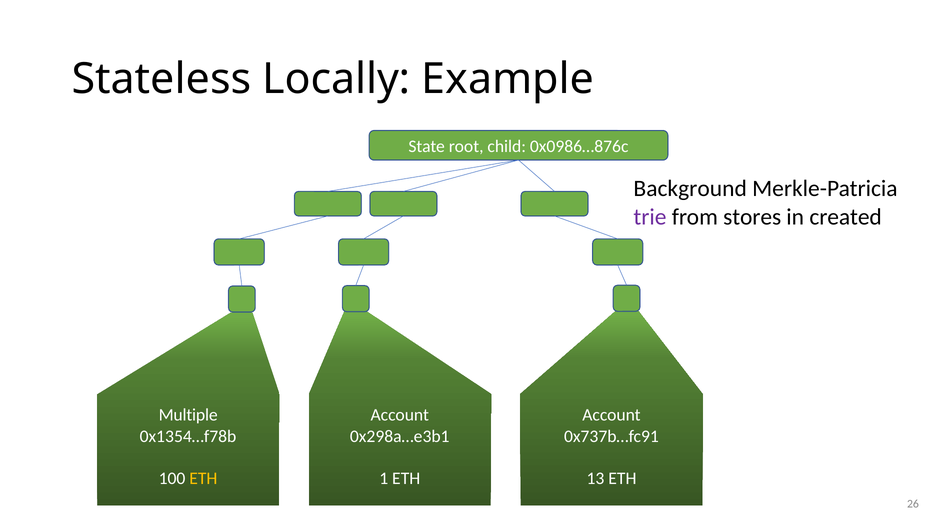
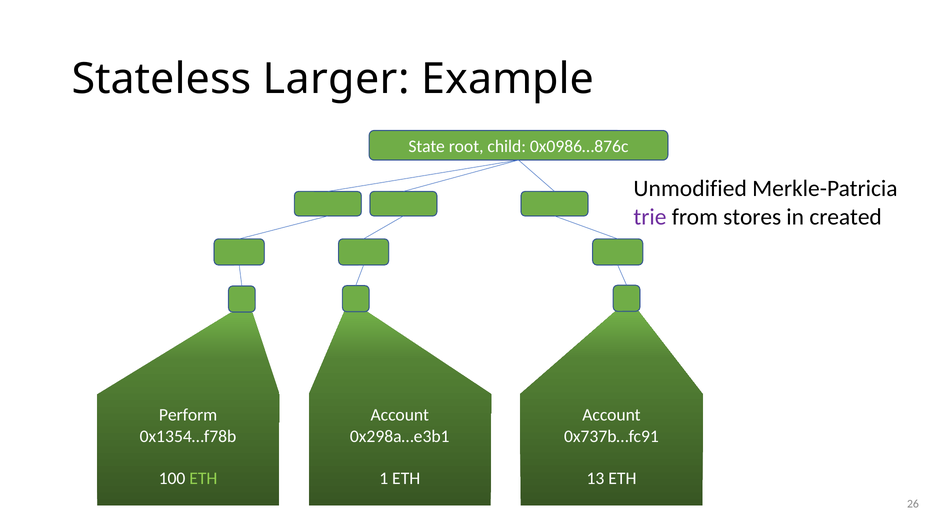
Locally: Locally -> Larger
Background: Background -> Unmodified
Multiple: Multiple -> Perform
ETH at (203, 479) colour: yellow -> light green
